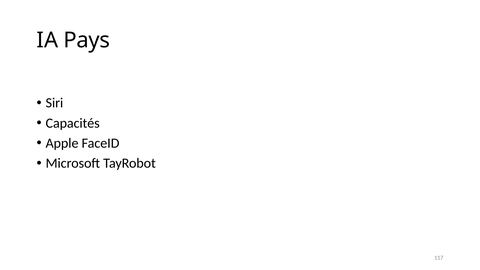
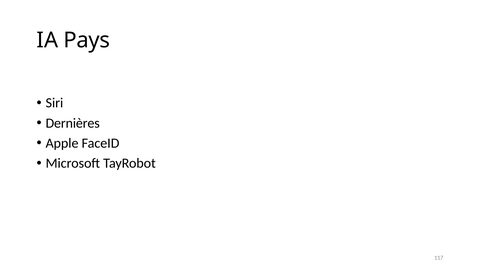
Capacités: Capacités -> Dernières
